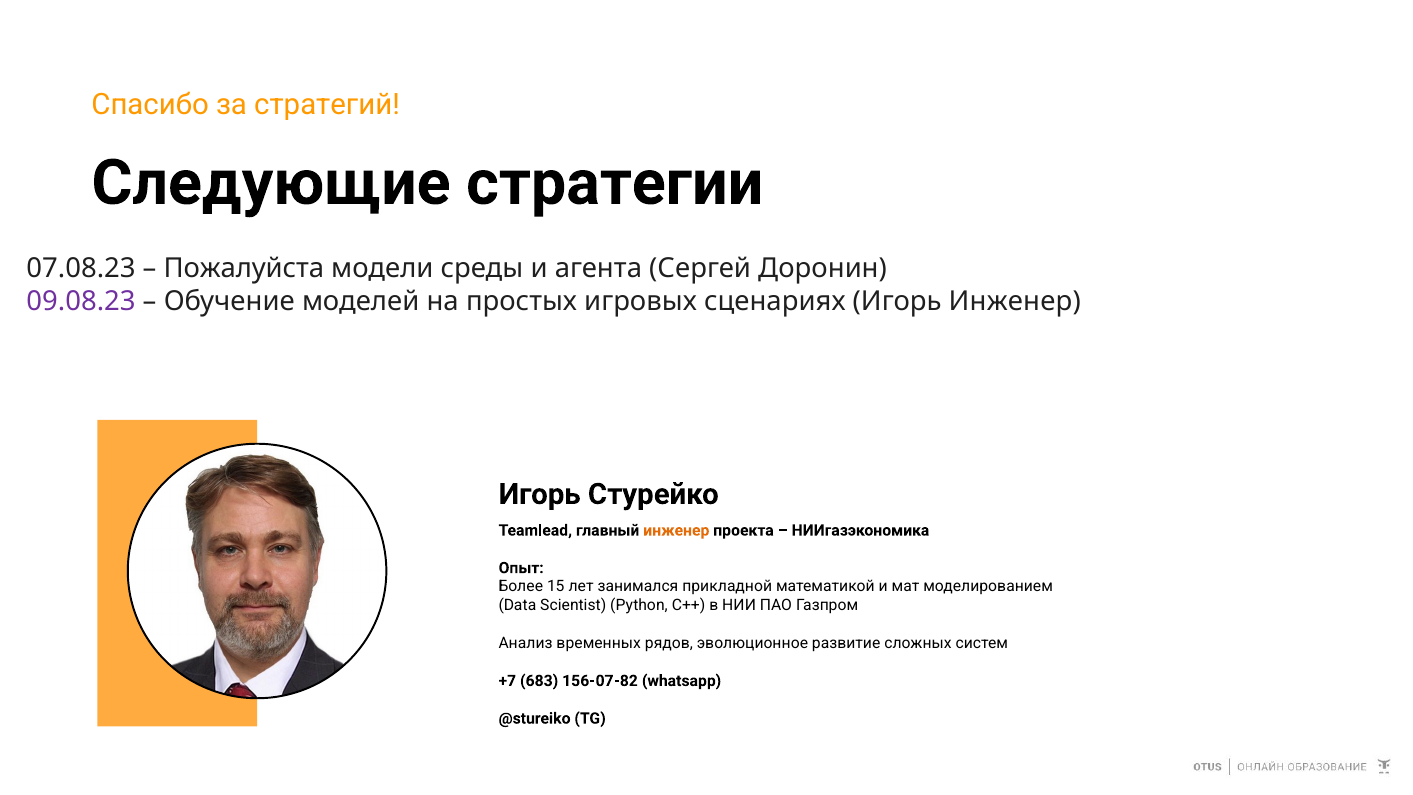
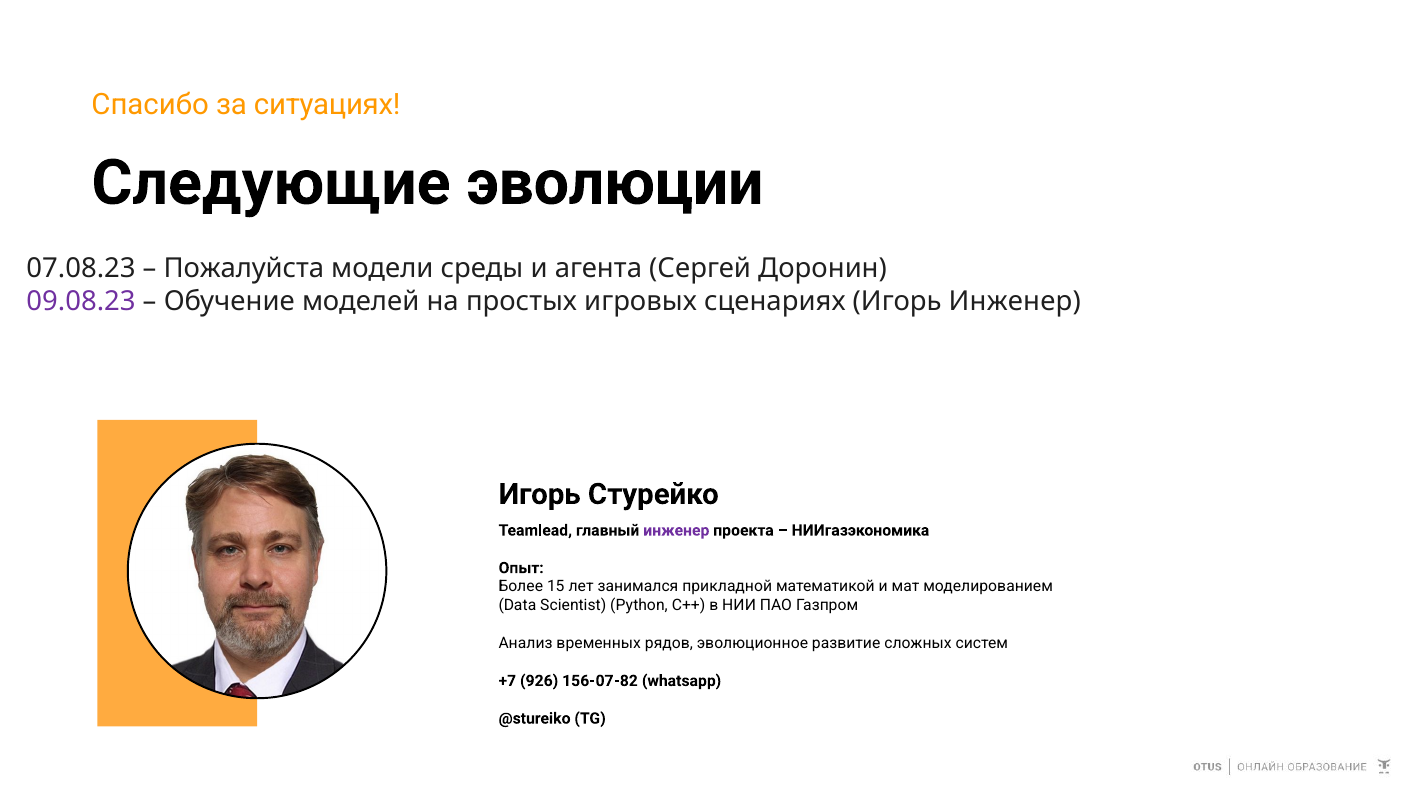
стратегий: стратегий -> ситуациях
стратегии: стратегии -> эволюции
инженер at (676, 530) colour: orange -> purple
683: 683 -> 926
